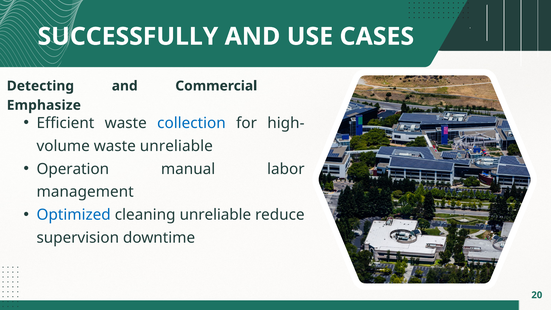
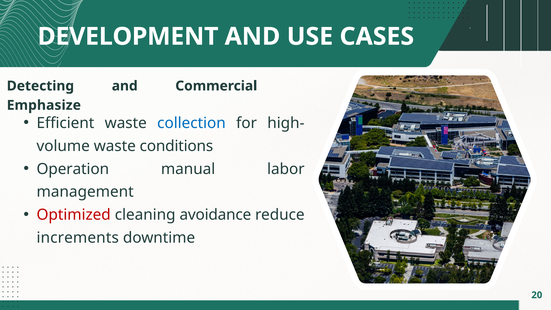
SUCCESSFULLY: SUCCESSFULLY -> DEVELOPMENT
waste unreliable: unreliable -> conditions
Optimized colour: blue -> red
cleaning unreliable: unreliable -> avoidance
supervision: supervision -> increments
